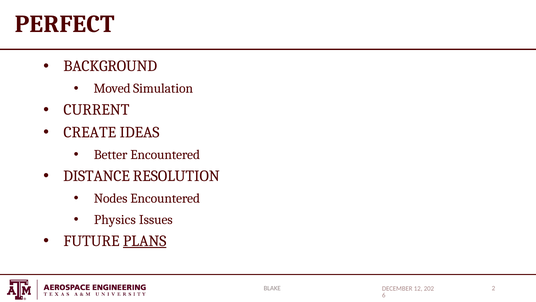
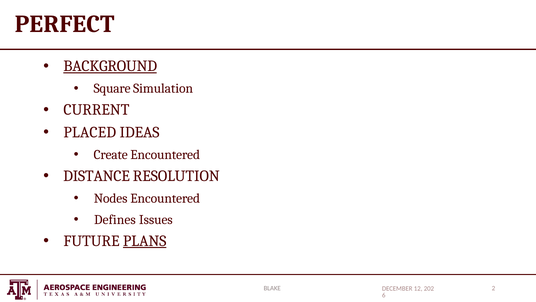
BACKGROUND underline: none -> present
Moved: Moved -> Square
CREATE: CREATE -> PLACED
Better: Better -> Create
Physics: Physics -> Defines
